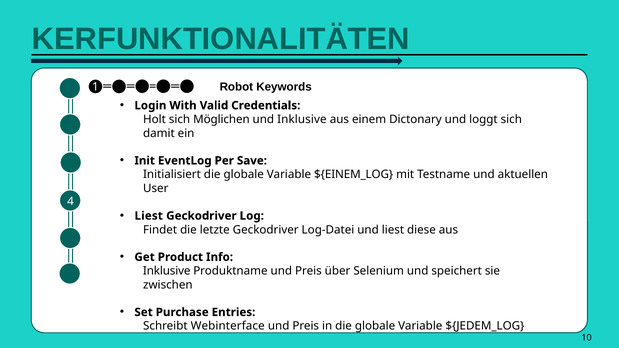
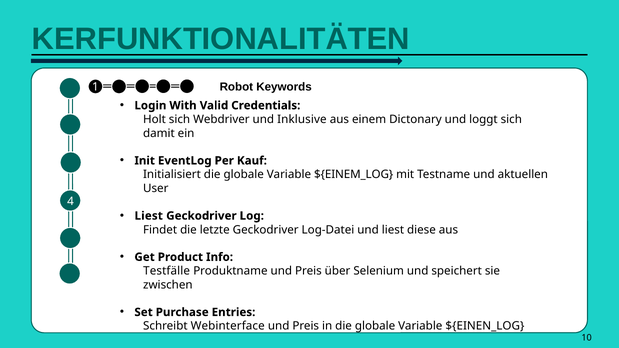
Möglichen: Möglichen -> Webdriver
Save: Save -> Kauf
Inklusive at (167, 271): Inklusive -> Testfälle
${JEDEM_LOG: ${JEDEM_LOG -> ${EINEN_LOG
